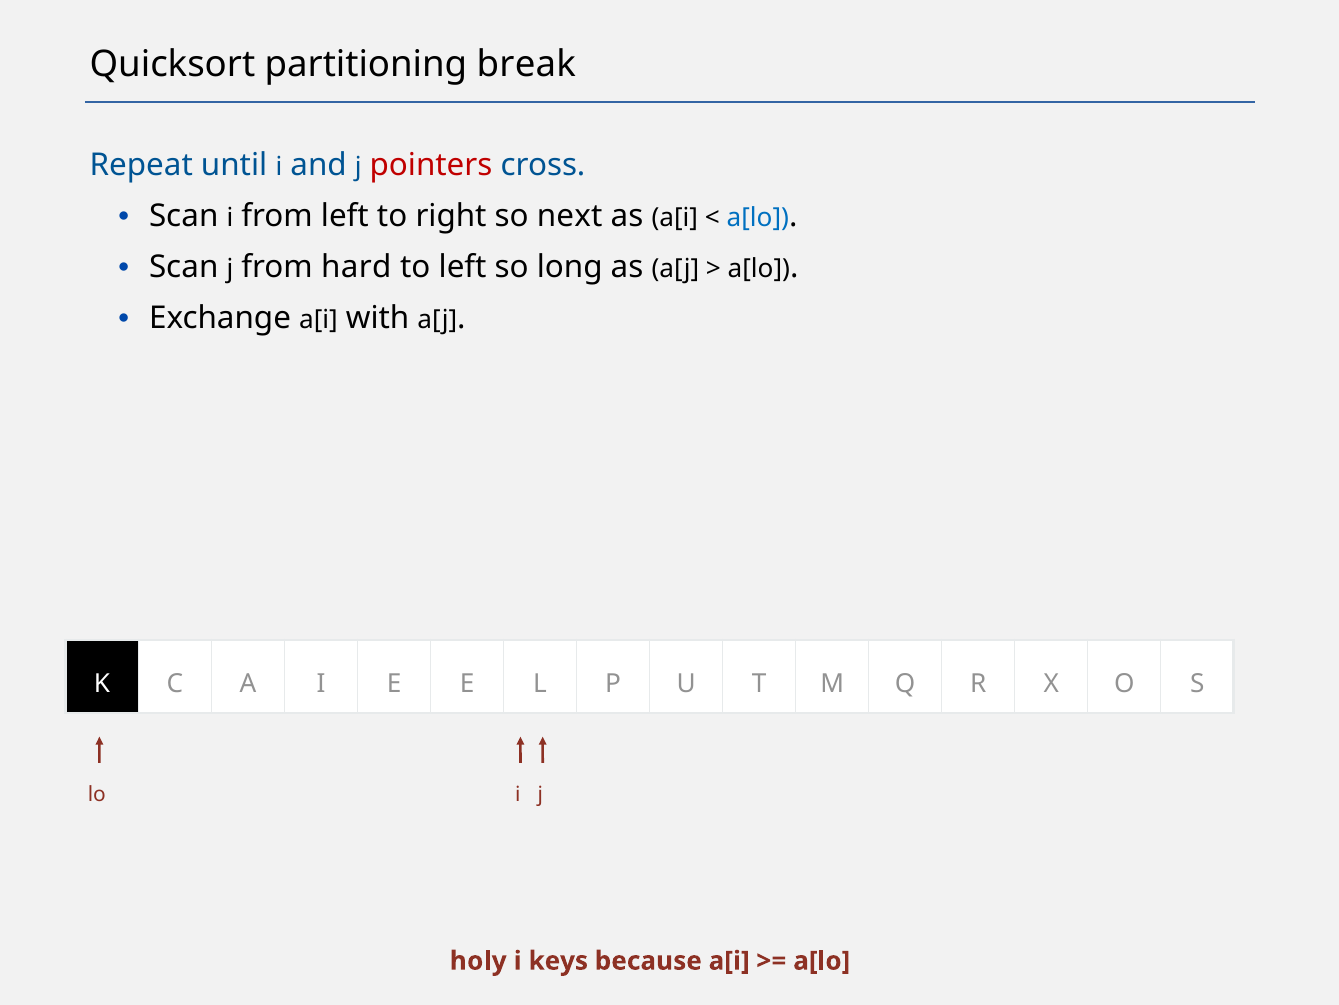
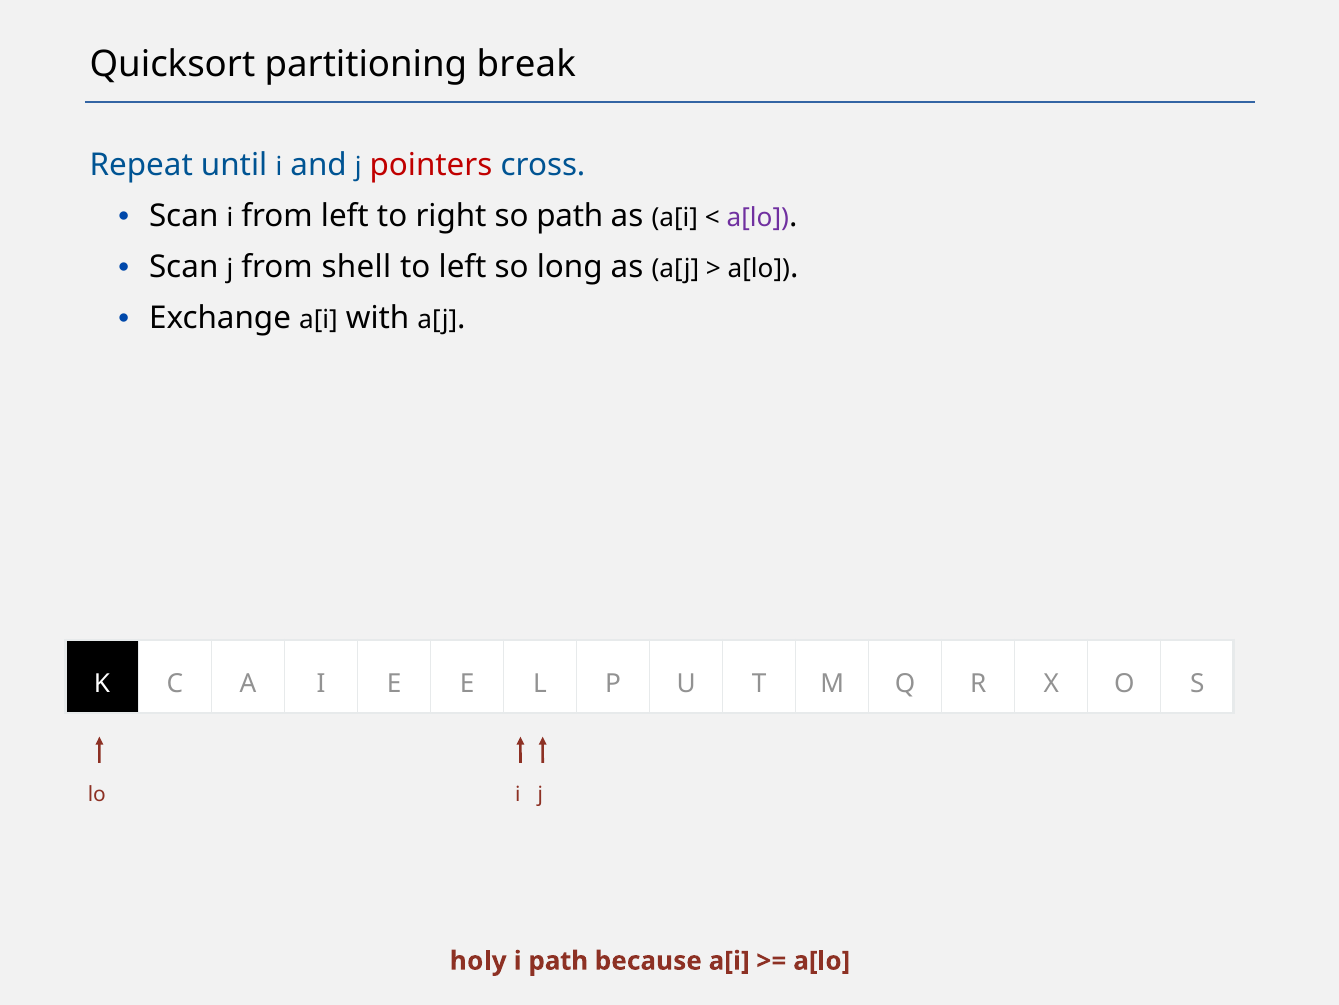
so next: next -> path
a[lo at (758, 218) colour: blue -> purple
hard: hard -> shell
i keys: keys -> path
